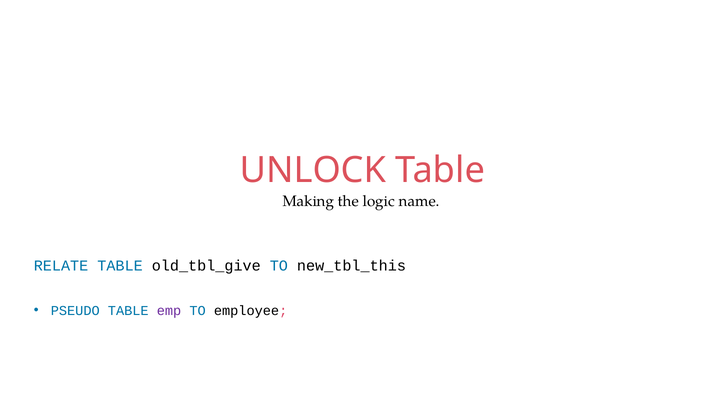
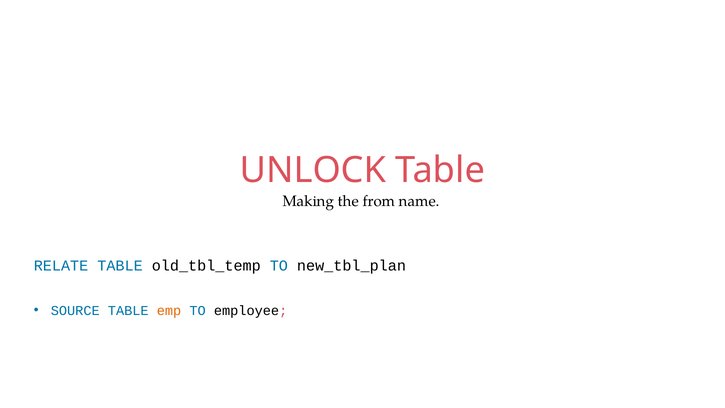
logic: logic -> from
old_tbl_give: old_tbl_give -> old_tbl_temp
new_tbl_this: new_tbl_this -> new_tbl_plan
PSEUDO: PSEUDO -> SOURCE
emp colour: purple -> orange
